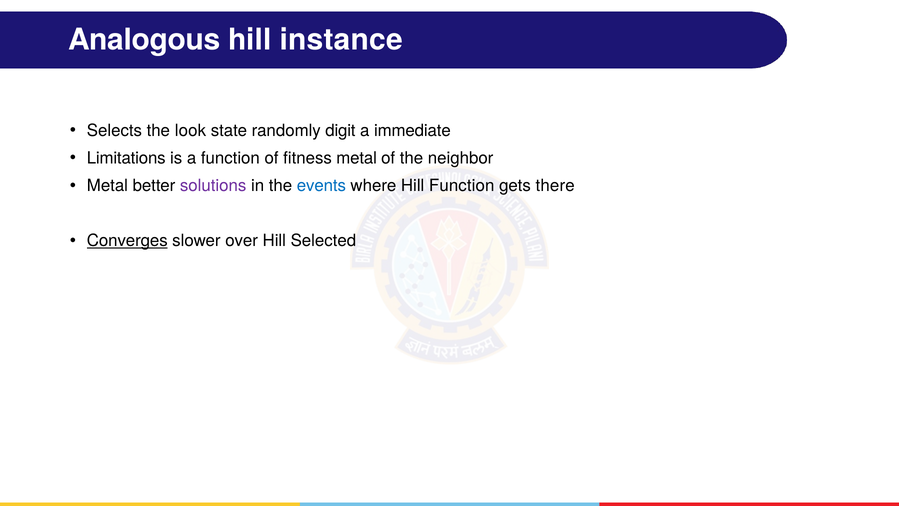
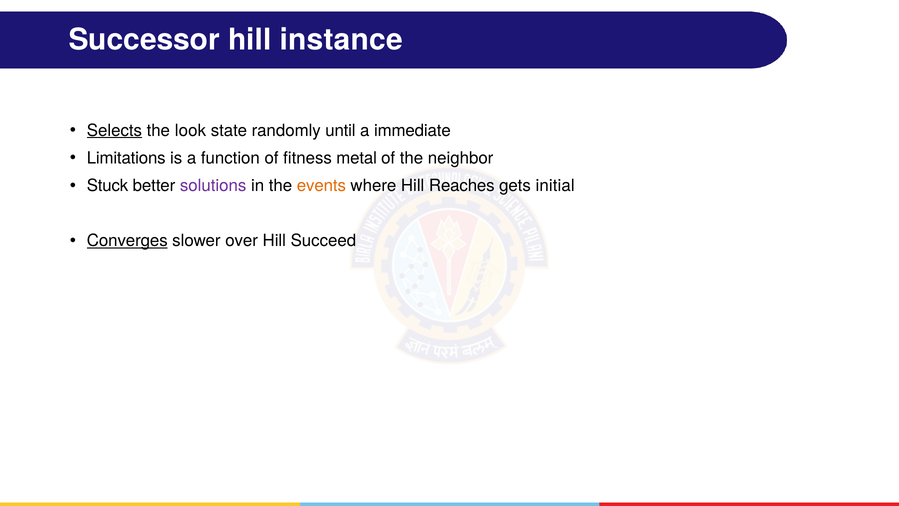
Analogous: Analogous -> Successor
Selects underline: none -> present
digit: digit -> until
Metal at (107, 186): Metal -> Stuck
events colour: blue -> orange
Hill Function: Function -> Reaches
there: there -> initial
Selected: Selected -> Succeed
